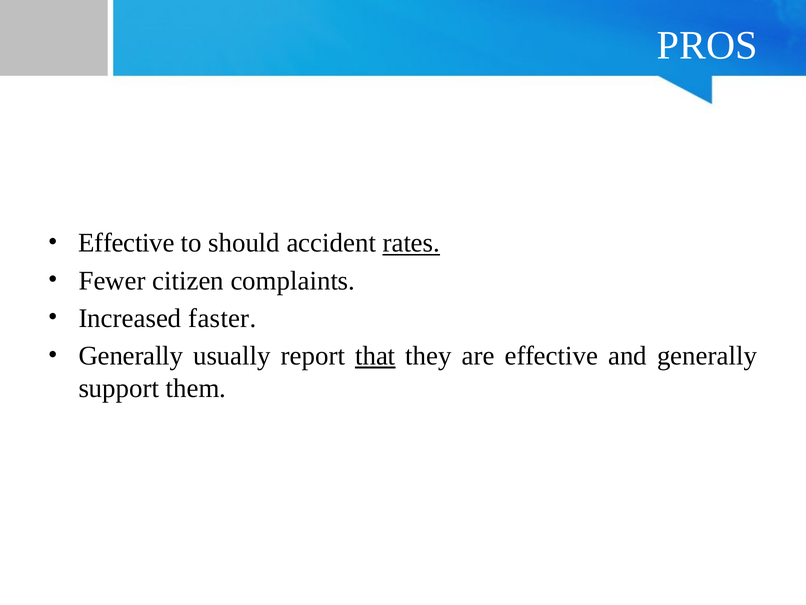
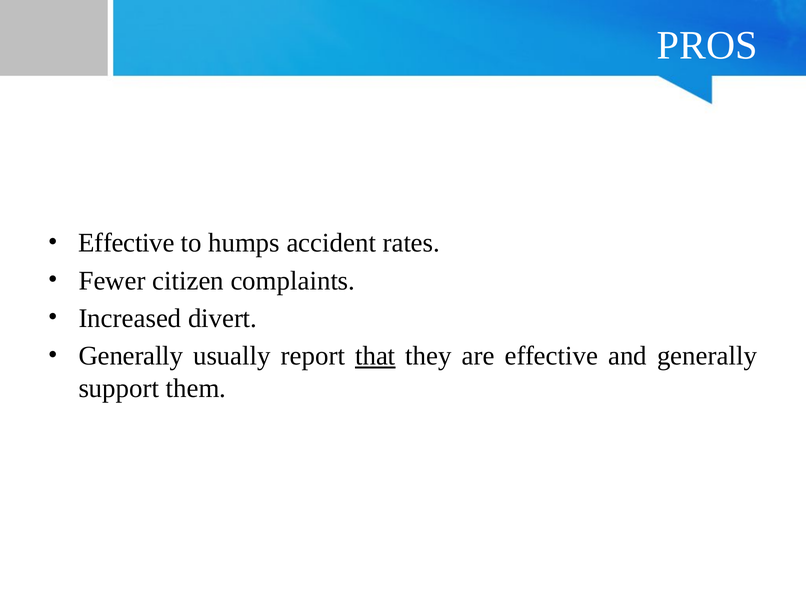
should: should -> humps
rates underline: present -> none
faster: faster -> divert
